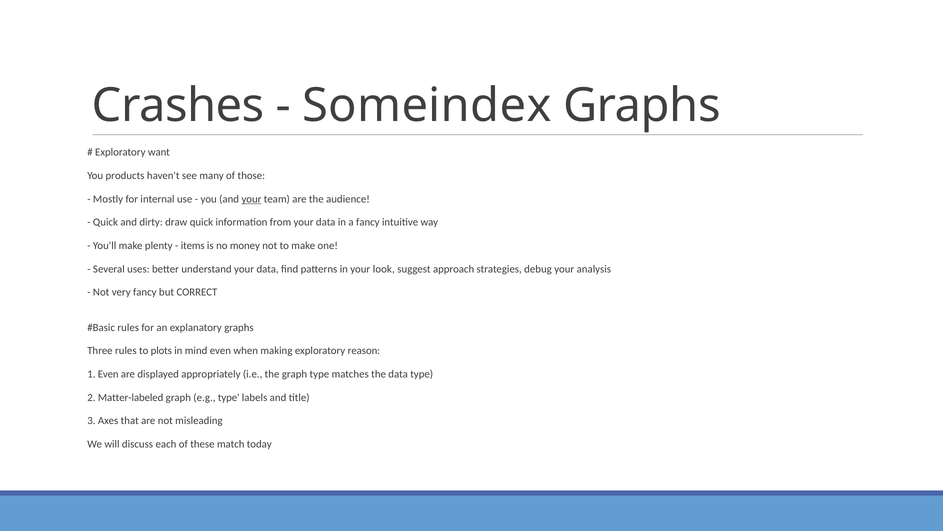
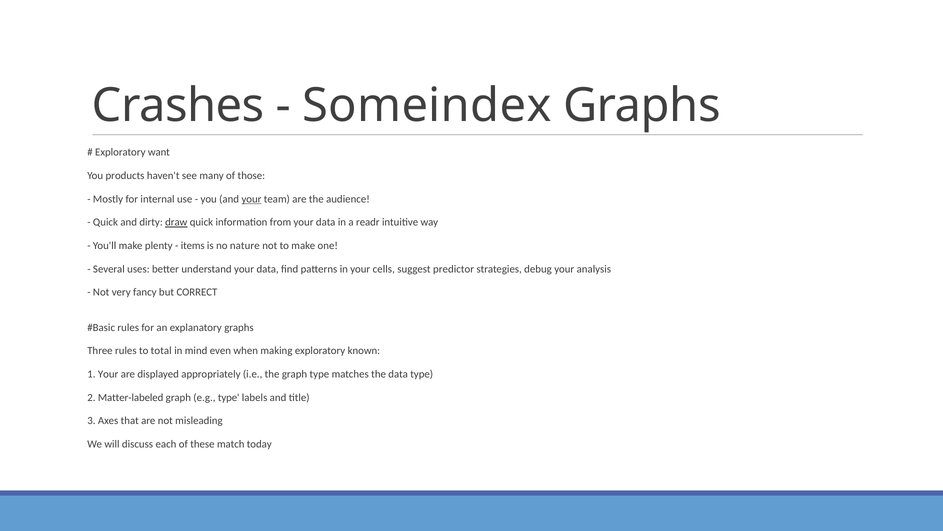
draw underline: none -> present
a fancy: fancy -> readr
money: money -> nature
look: look -> cells
approach: approach -> predictor
plots: plots -> total
reason: reason -> known
1 Even: Even -> Your
